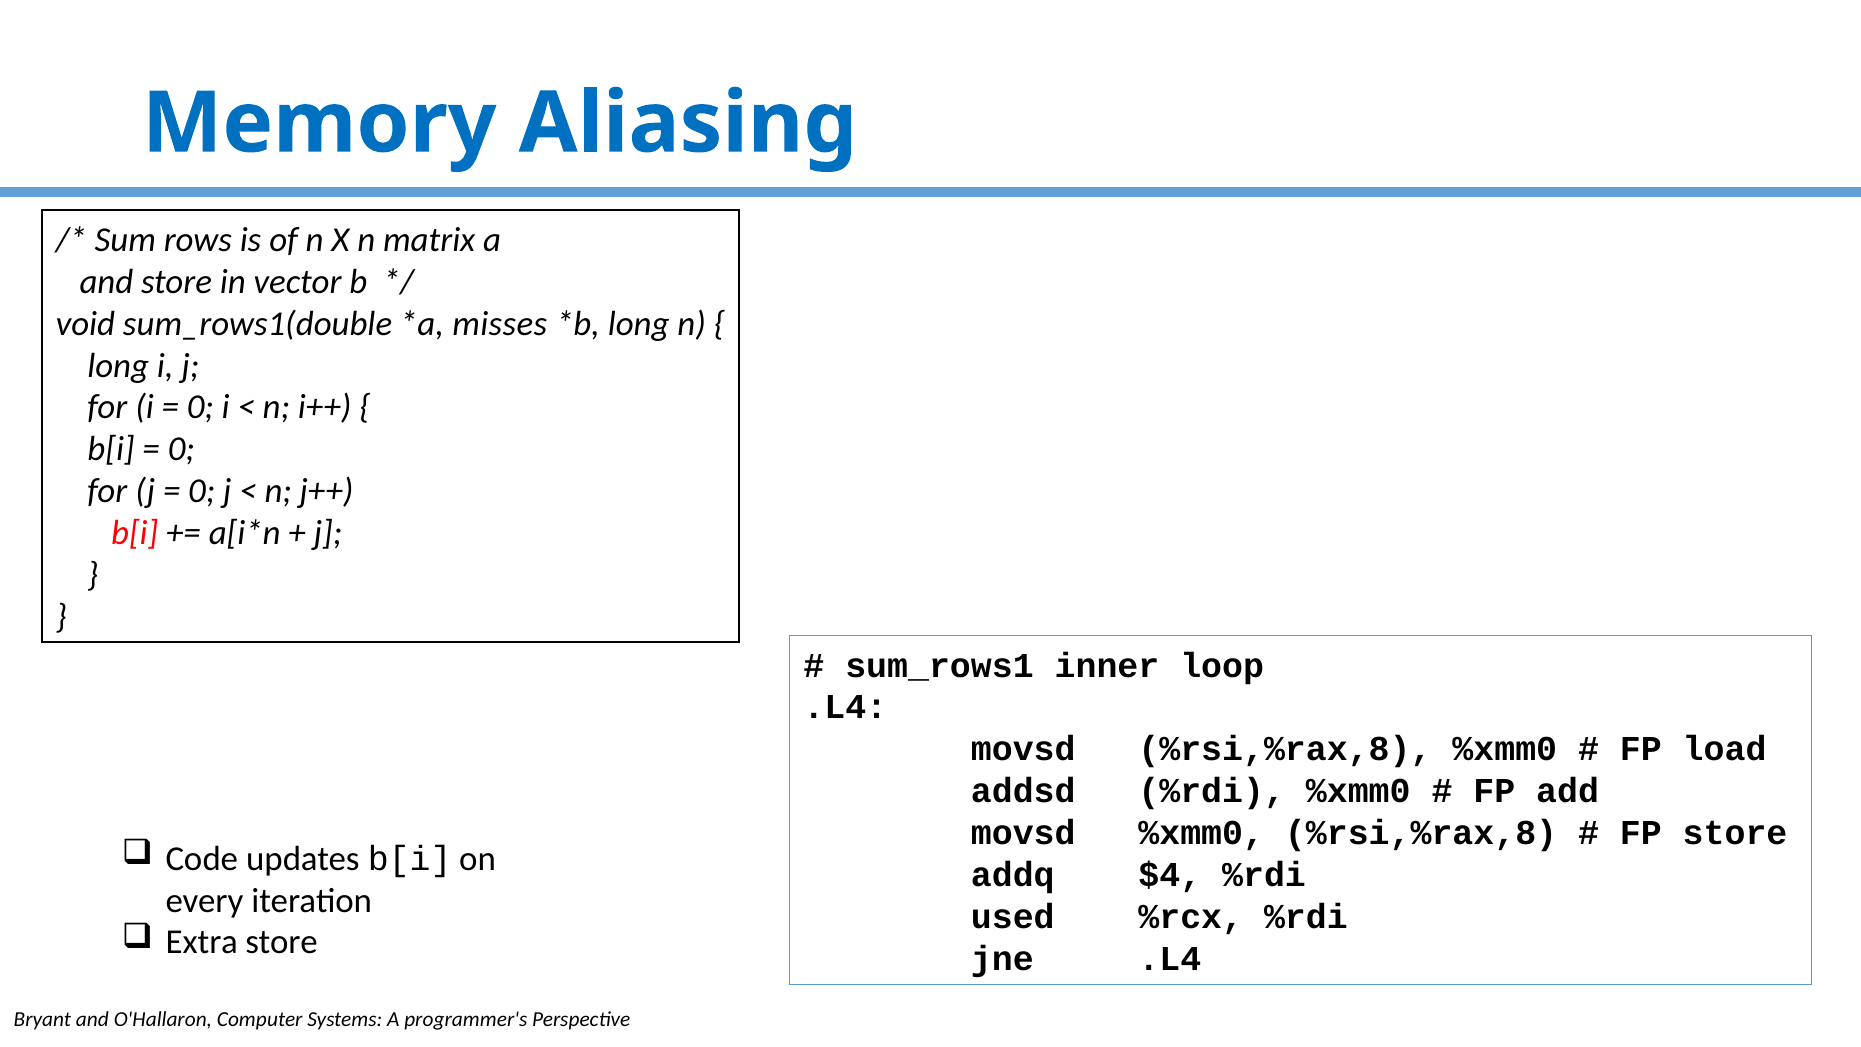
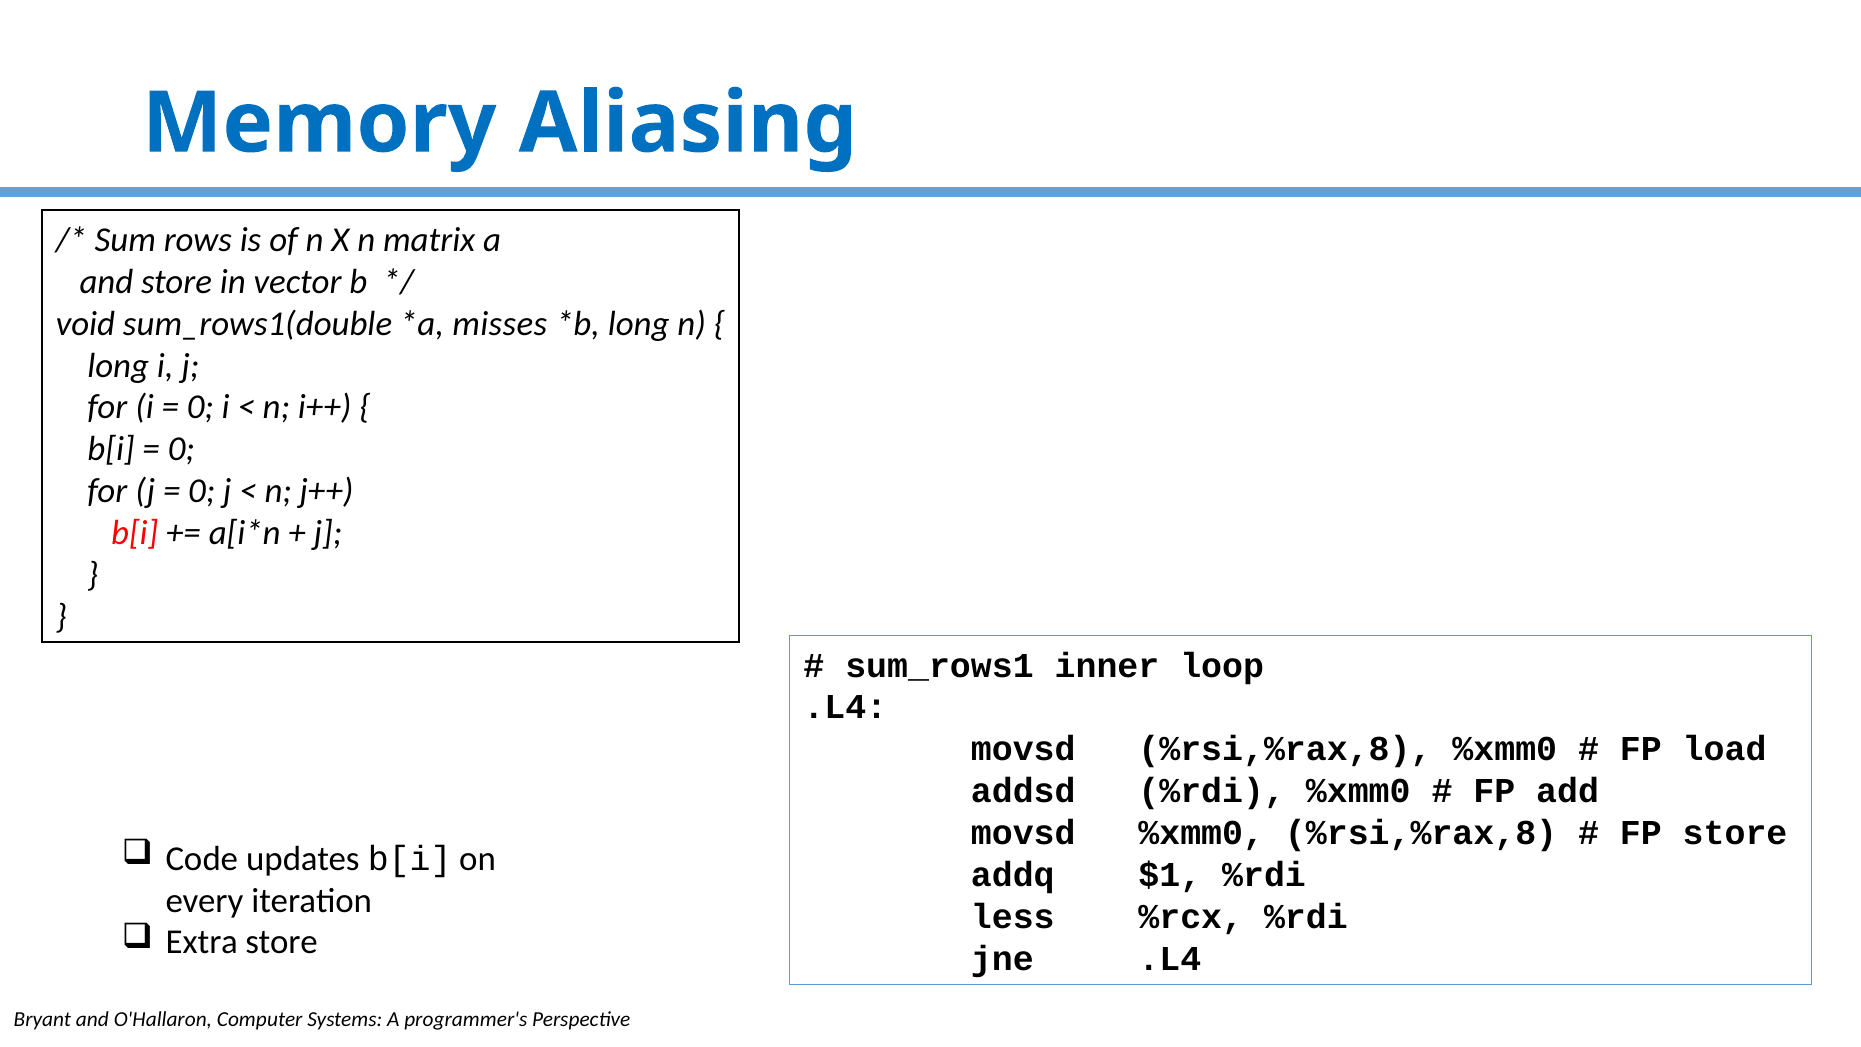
$4: $4 -> $1
used: used -> less
